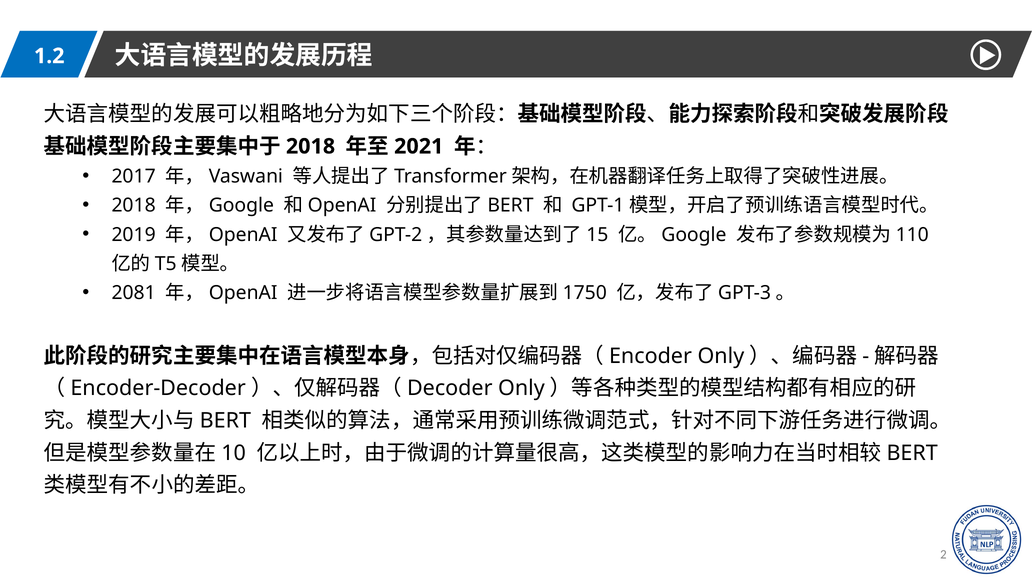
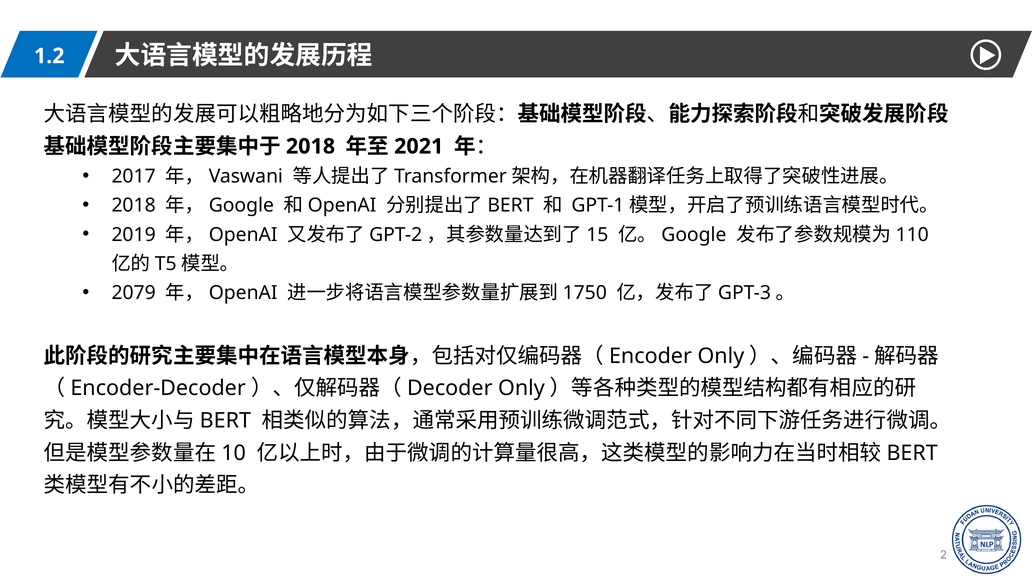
2081: 2081 -> 2079
